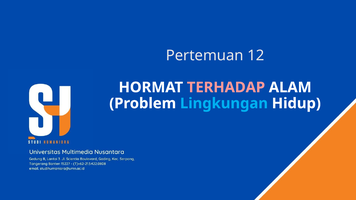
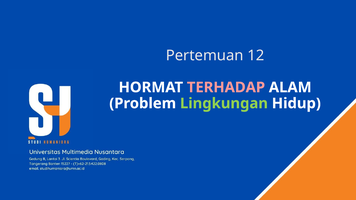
Lingkungan colour: light blue -> light green
